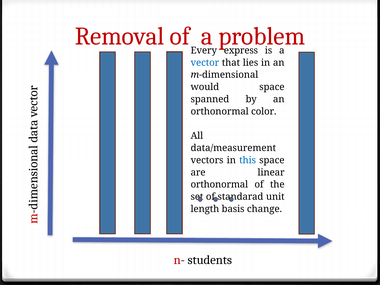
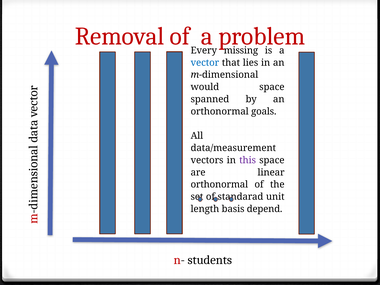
express: express -> missing
color: color -> goals
this colour: blue -> purple
change: change -> depend
